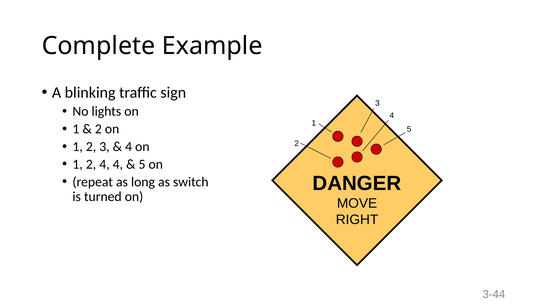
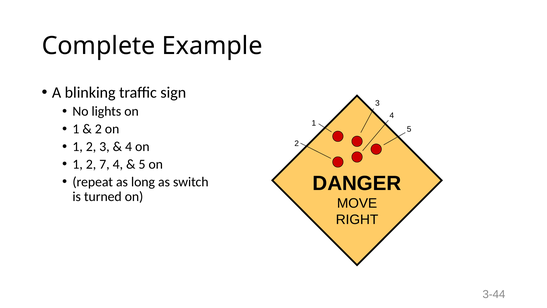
2 4: 4 -> 7
